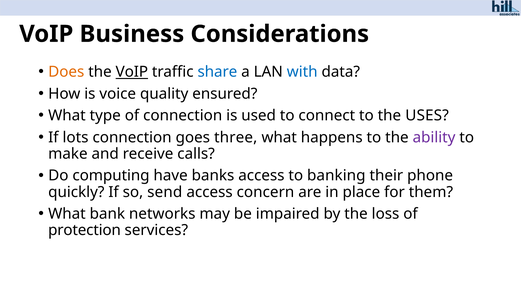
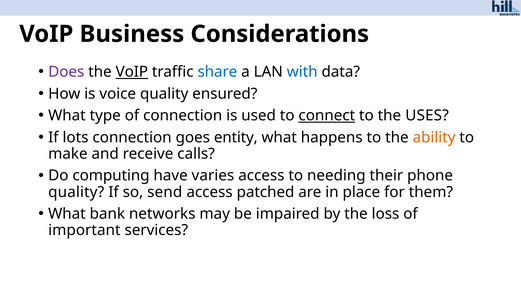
Does colour: orange -> purple
connect underline: none -> present
three: three -> entity
ability colour: purple -> orange
banks: banks -> varies
banking: banking -> needing
quickly at (76, 192): quickly -> quality
concern: concern -> patched
protection: protection -> important
